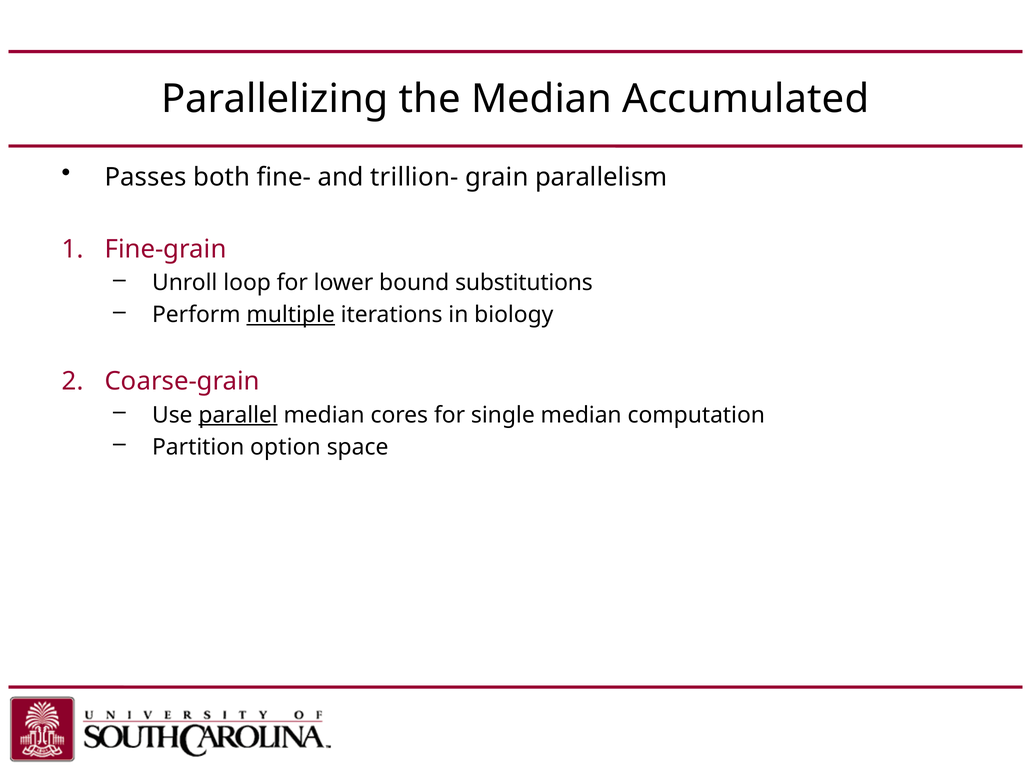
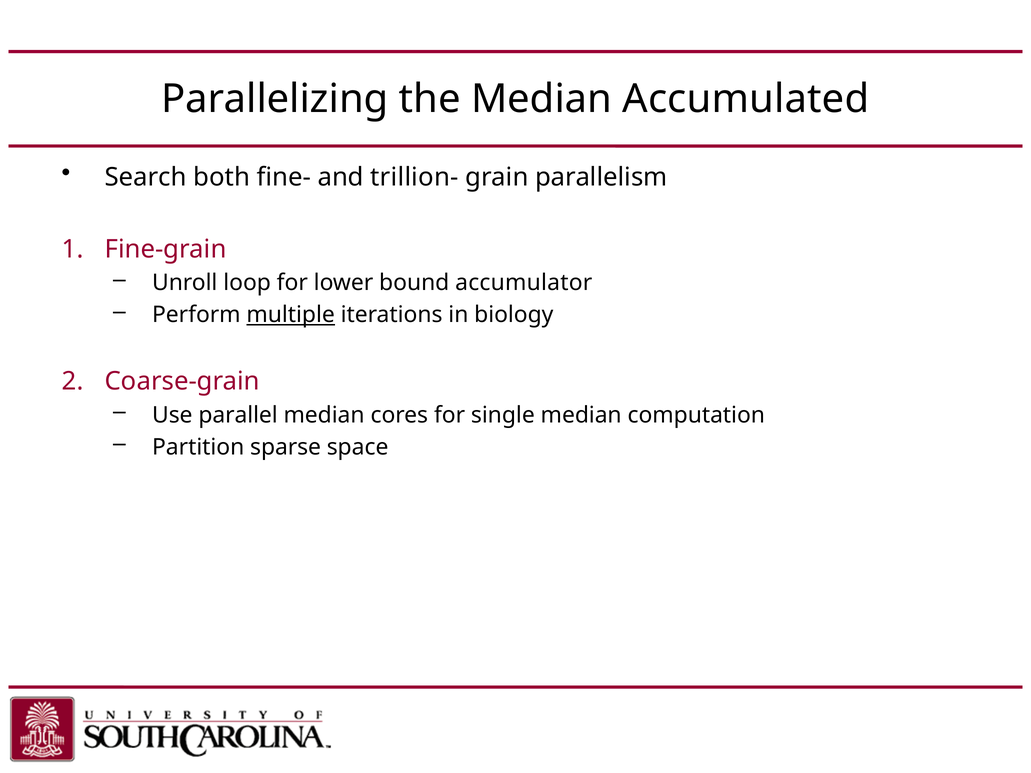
Passes: Passes -> Search
substitutions: substitutions -> accumulator
parallel underline: present -> none
option: option -> sparse
